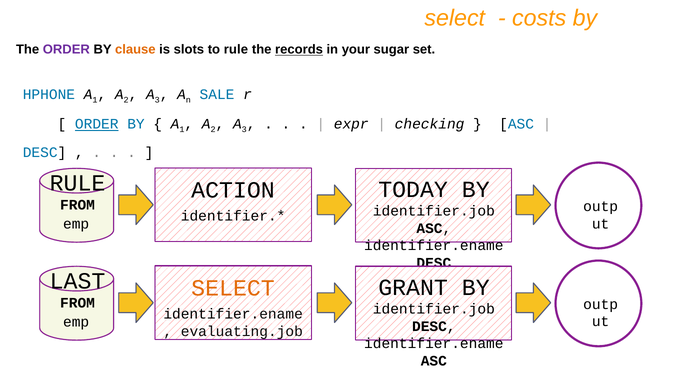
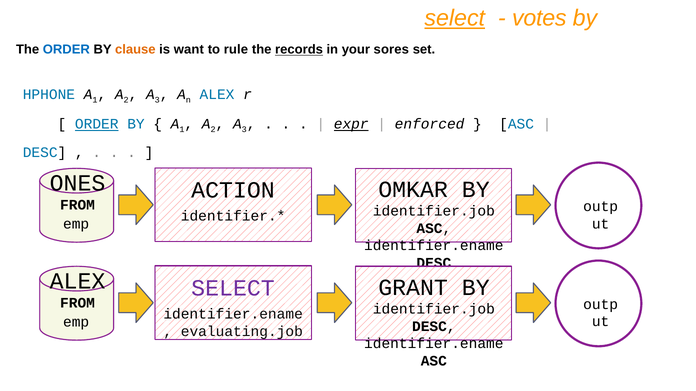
select at (455, 18) underline: none -> present
costs: costs -> votes
ORDER at (66, 50) colour: purple -> blue
slots: slots -> want
sugar: sugar -> sores
SALE at (217, 95): SALE -> ALEX
expr underline: none -> present
checking: checking -> enforced
RULE at (78, 183): RULE -> ONES
TODAY: TODAY -> OMKAR
LAST at (78, 281): LAST -> ALEX
SELECT at (233, 288) colour: orange -> purple
